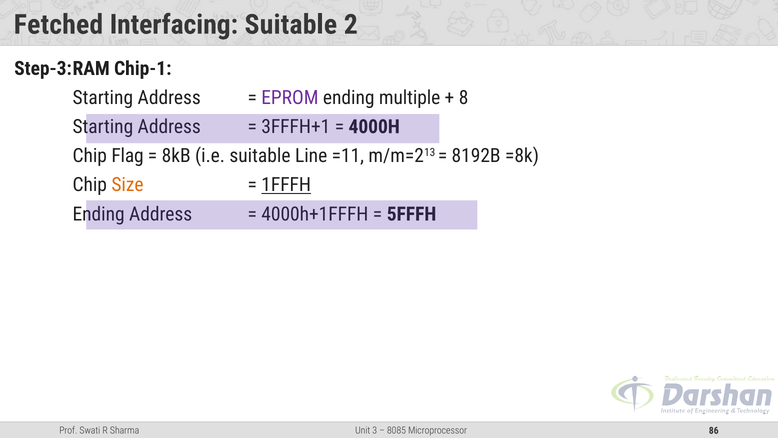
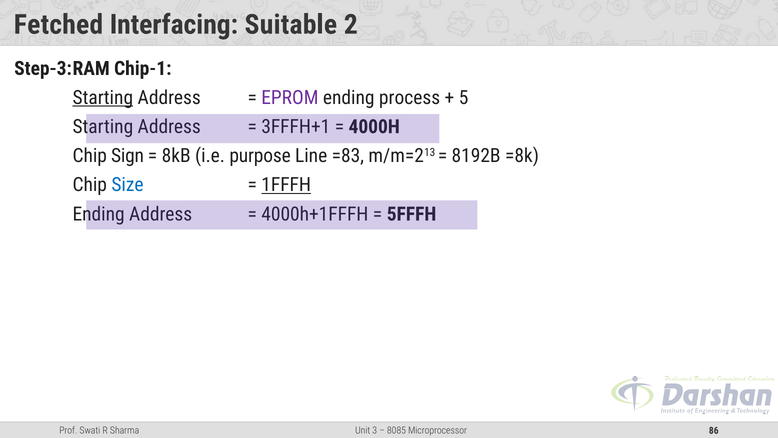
Starting at (103, 98) underline: none -> present
multiple: multiple -> process
8: 8 -> 5
Flag: Flag -> Sign
i.e suitable: suitable -> purpose
=11: =11 -> =83
Size colour: orange -> blue
